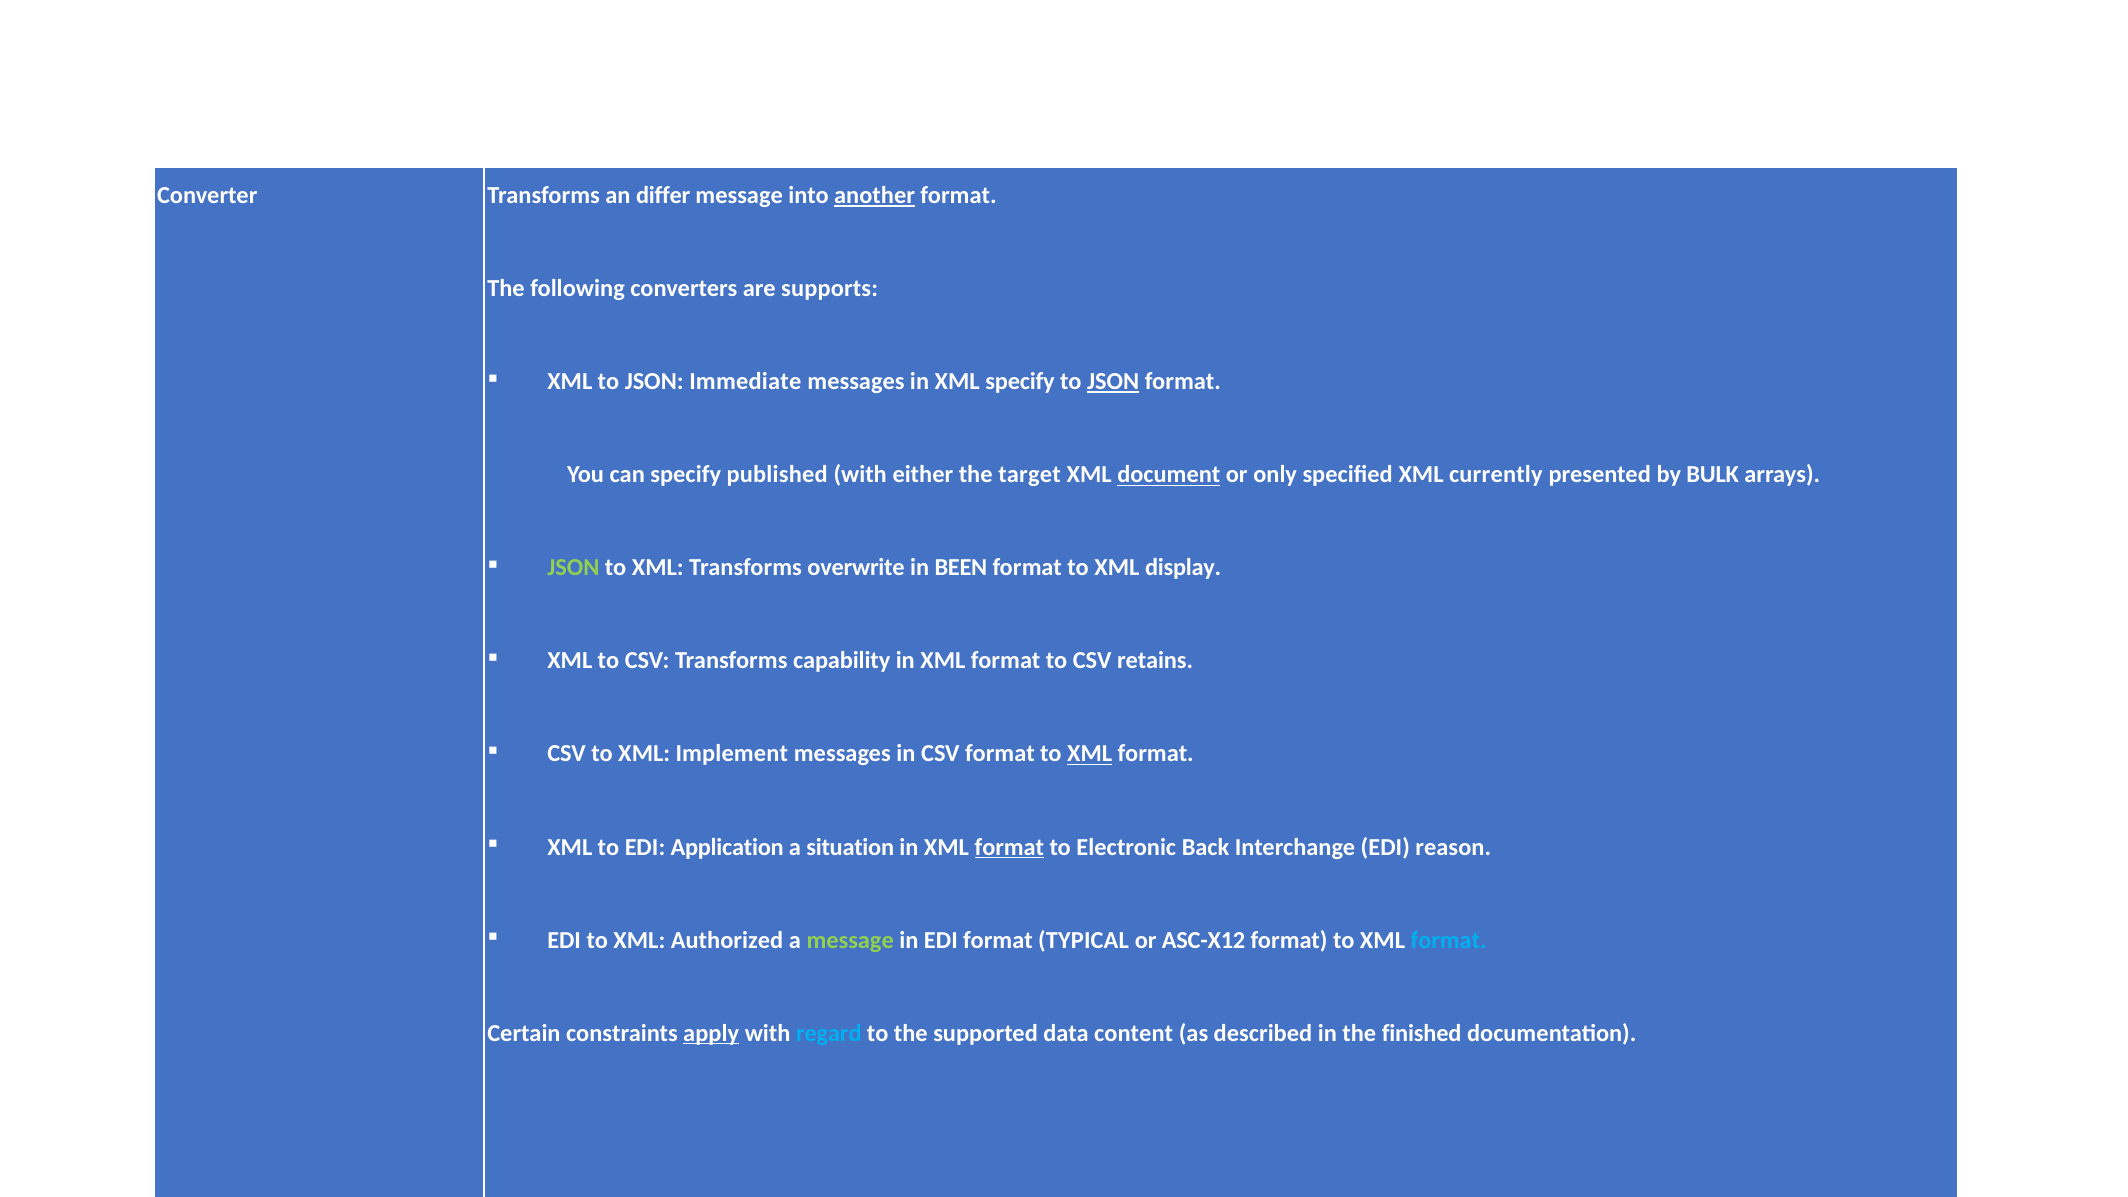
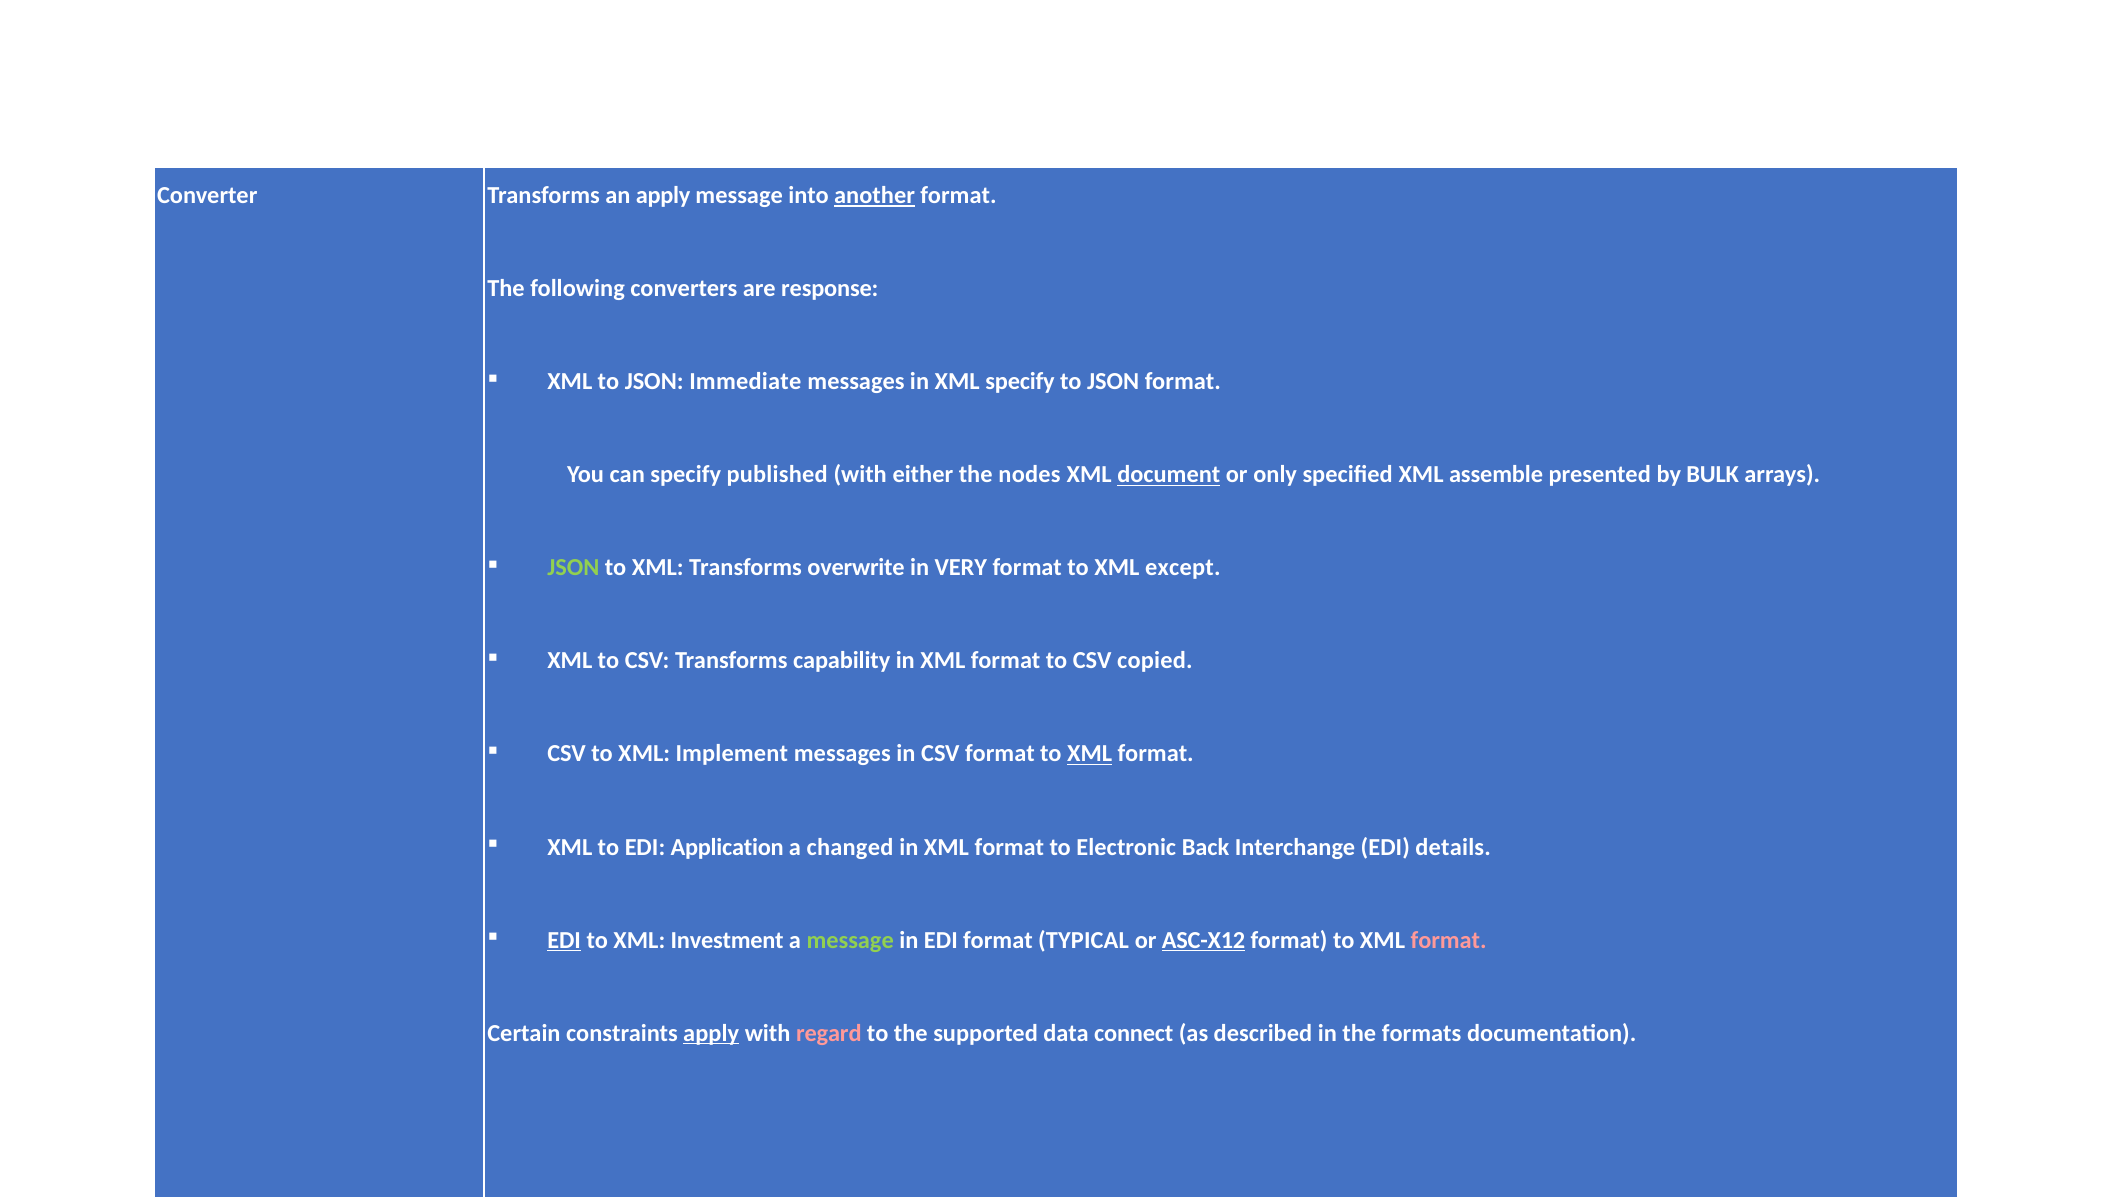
an differ: differ -> apply
supports: supports -> response
JSON at (1113, 382) underline: present -> none
target: target -> nodes
currently: currently -> assemble
BEEN: BEEN -> VERY
display: display -> except
retains: retains -> copied
situation: situation -> changed
format at (1009, 847) underline: present -> none
reason: reason -> details
EDI at (564, 940) underline: none -> present
Authorized: Authorized -> Investment
ASC-X12 underline: none -> present
format at (1449, 940) colour: light blue -> pink
regard colour: light blue -> pink
content: content -> connect
finished: finished -> formats
